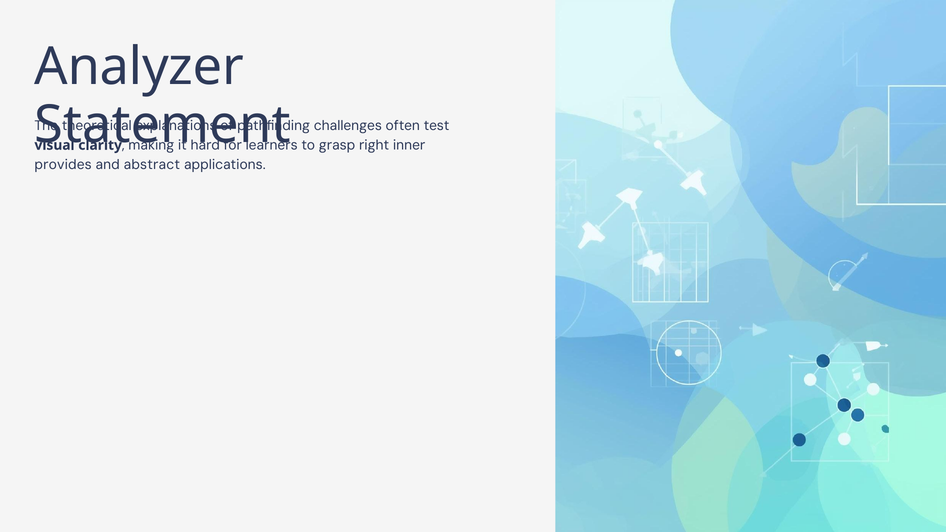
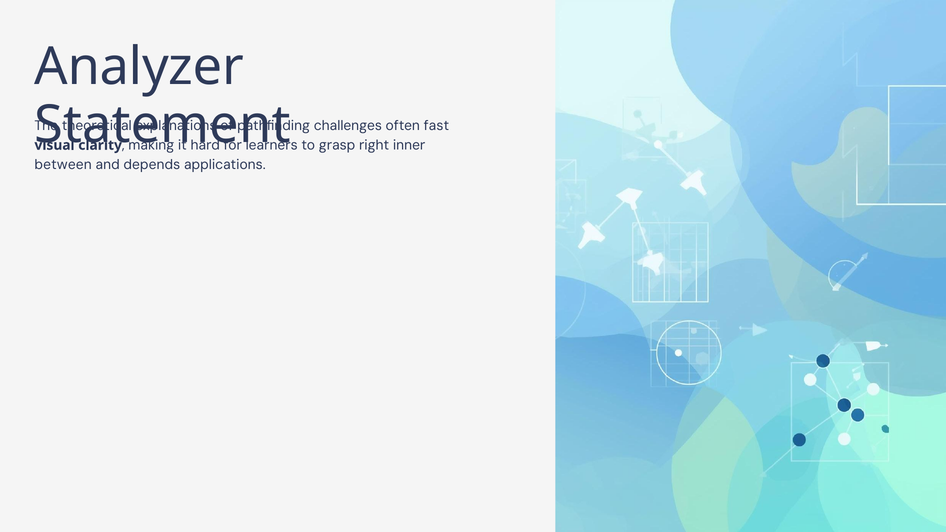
test: test -> fast
provides: provides -> between
abstract: abstract -> depends
